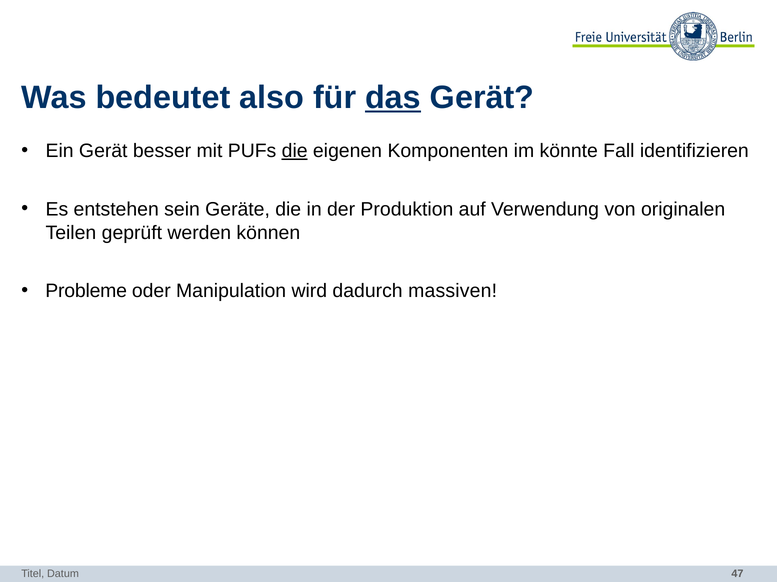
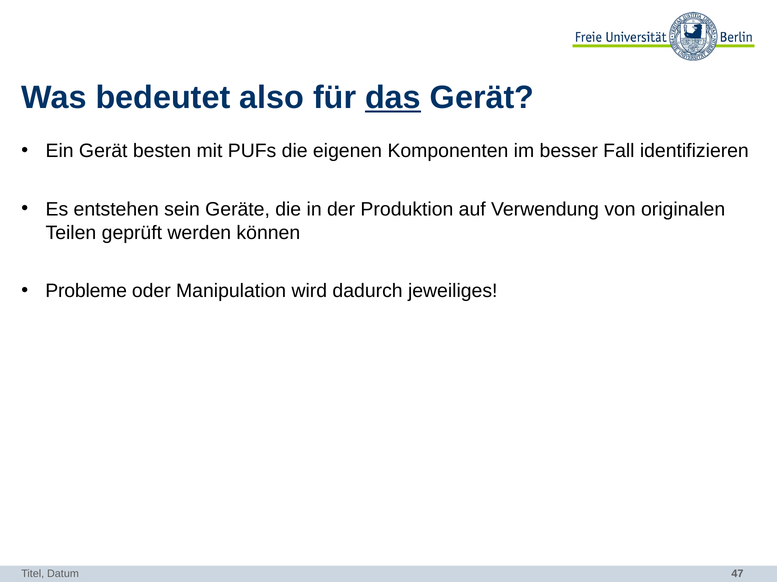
besser: besser -> besten
die at (295, 151) underline: present -> none
könnte: könnte -> besser
massiven: massiven -> jeweiliges
